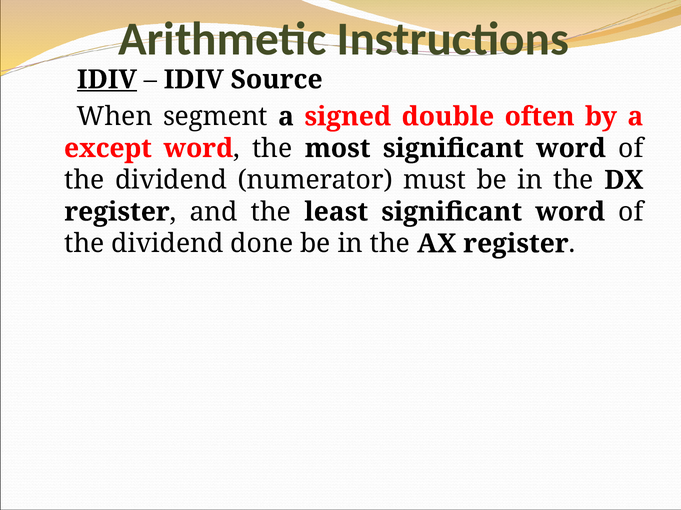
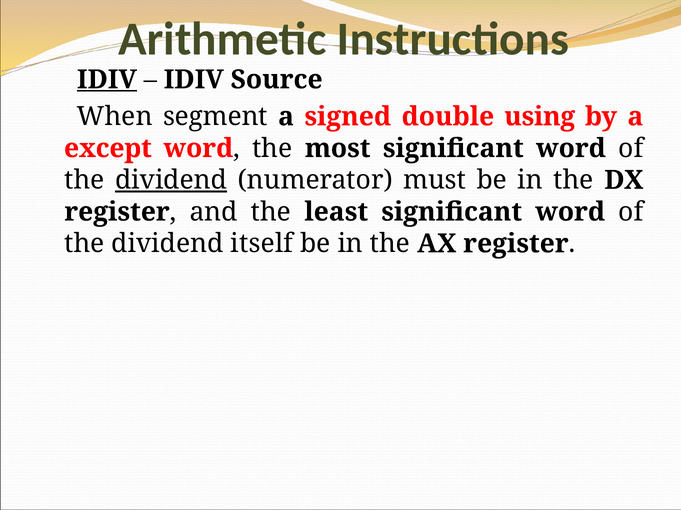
often: often -> using
dividend at (171, 180) underline: none -> present
done: done -> itself
